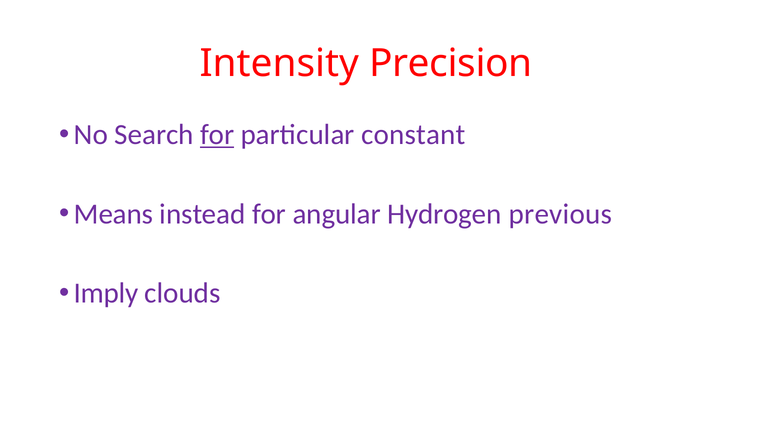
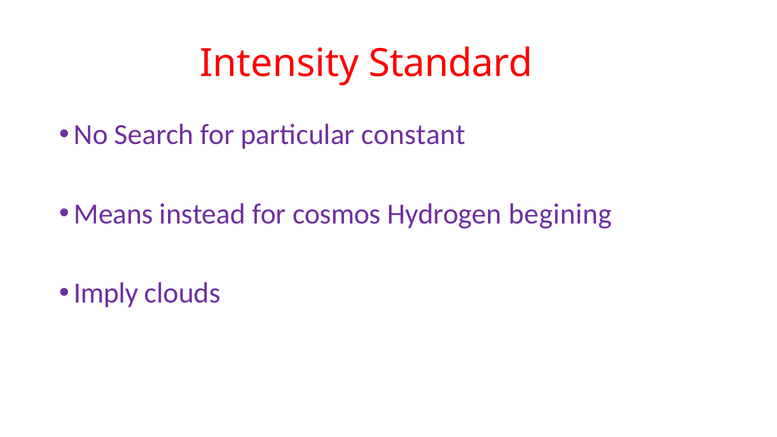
Precision: Precision -> Standard
for at (217, 135) underline: present -> none
angular: angular -> cosmos
previous: previous -> begining
